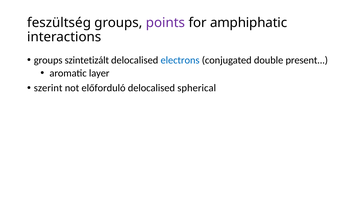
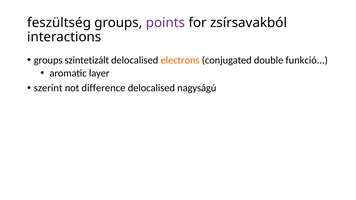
amphiphatic: amphiphatic -> zsírsavakból
electrons colour: blue -> orange
present: present -> funkció
előforduló: előforduló -> difference
spherical: spherical -> nagyságú
